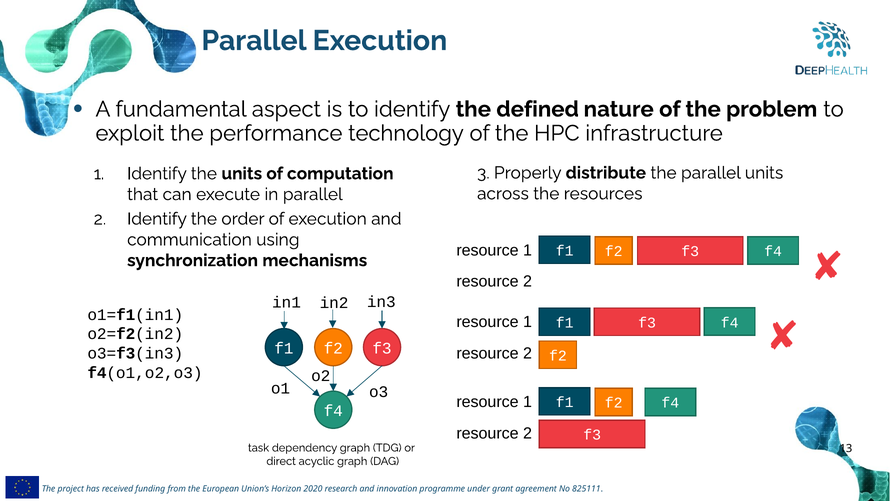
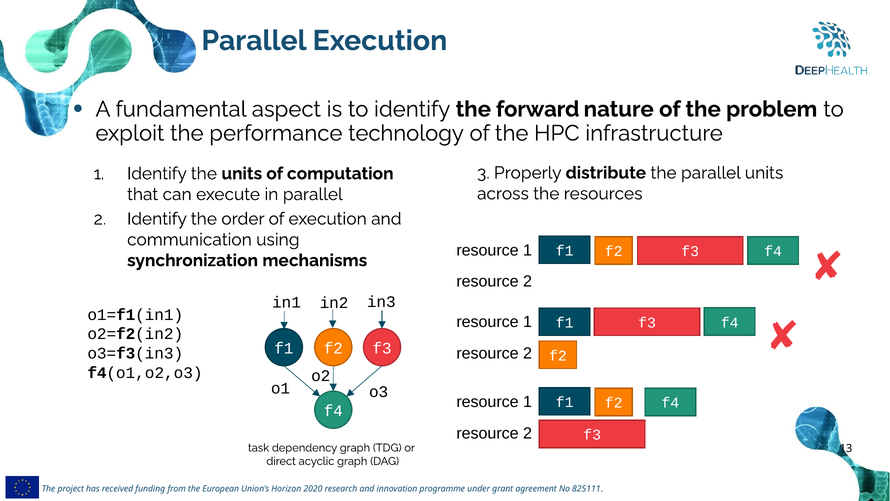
defined: defined -> forward
